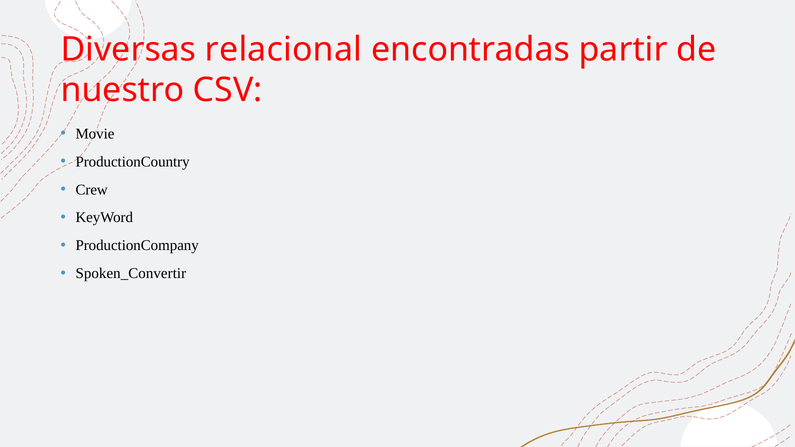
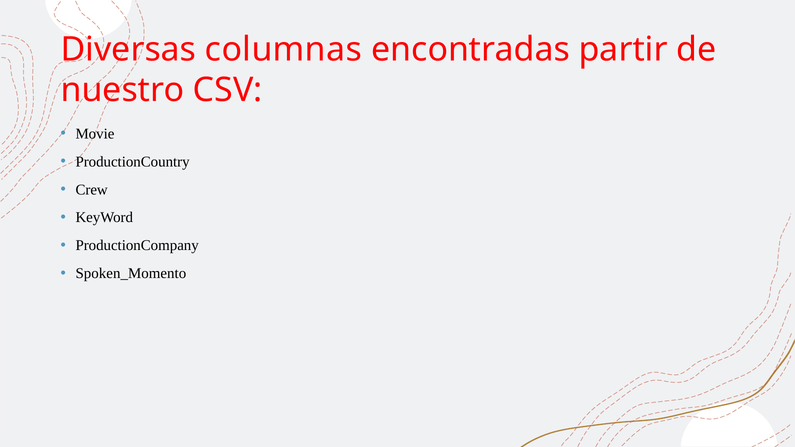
relacional: relacional -> columnas
Spoken_Convertir: Spoken_Convertir -> Spoken_Momento
